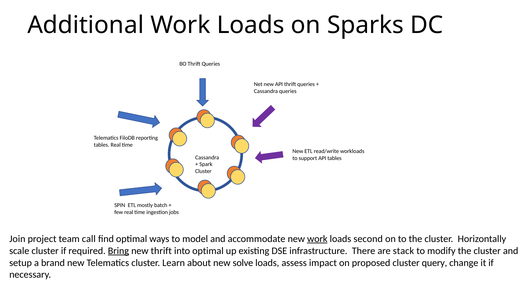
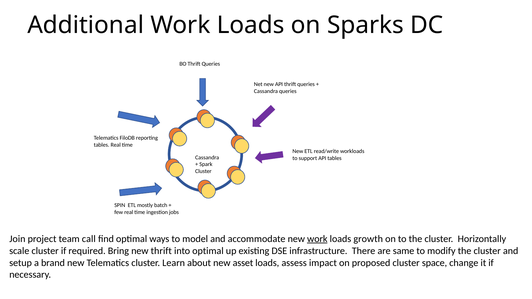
second: second -> growth
Bring underline: present -> none
stack: stack -> same
solve: solve -> asset
query: query -> space
